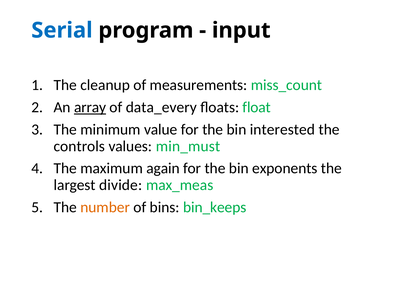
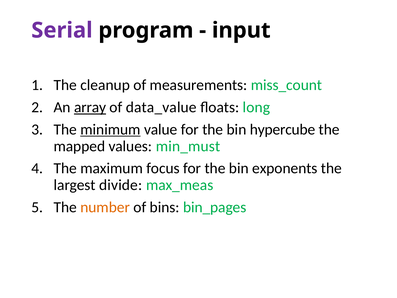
Serial colour: blue -> purple
data_every: data_every -> data_value
float: float -> long
minimum underline: none -> present
interested: interested -> hypercube
controls: controls -> mapped
again: again -> focus
bin_keeps: bin_keeps -> bin_pages
